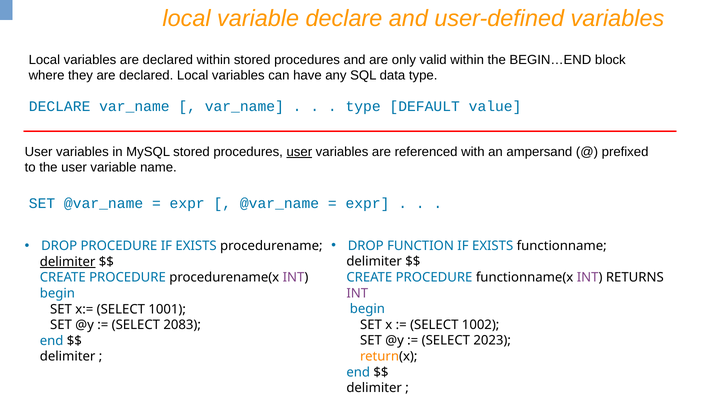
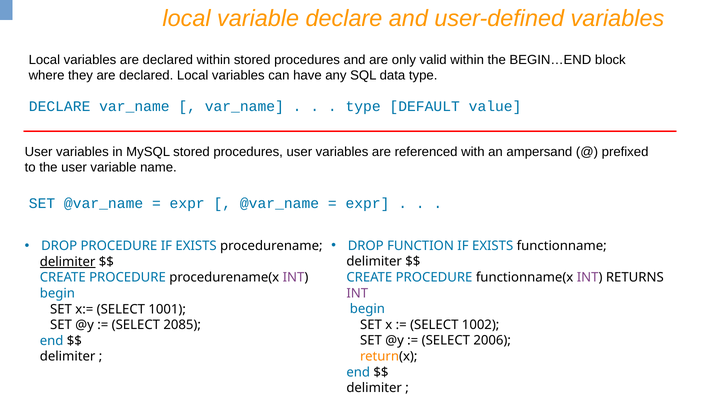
user at (299, 152) underline: present -> none
2083: 2083 -> 2085
2023: 2023 -> 2006
